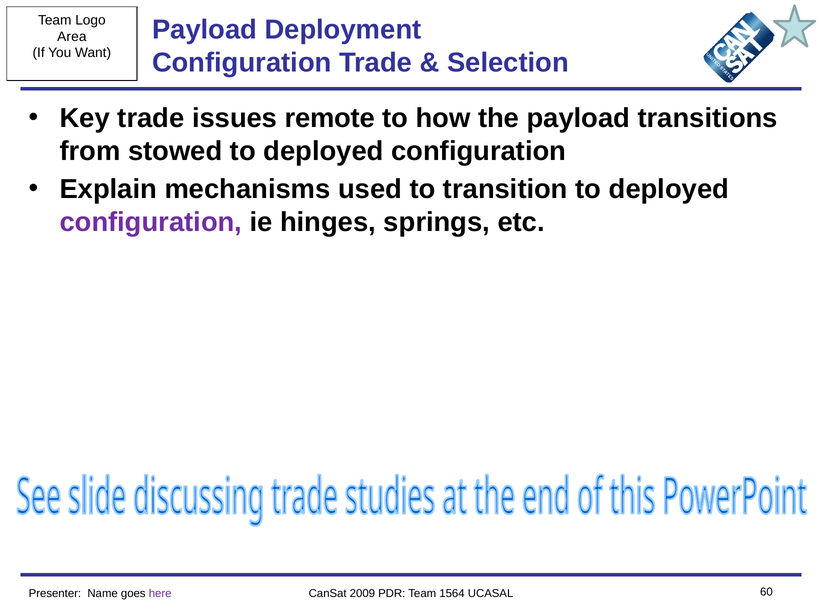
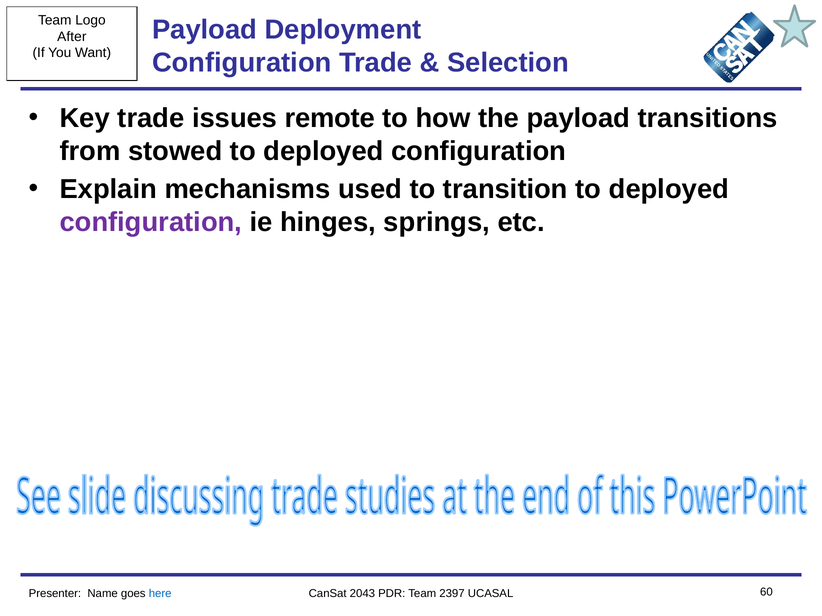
Area: Area -> After
here colour: purple -> blue
2009: 2009 -> 2043
1564: 1564 -> 2397
